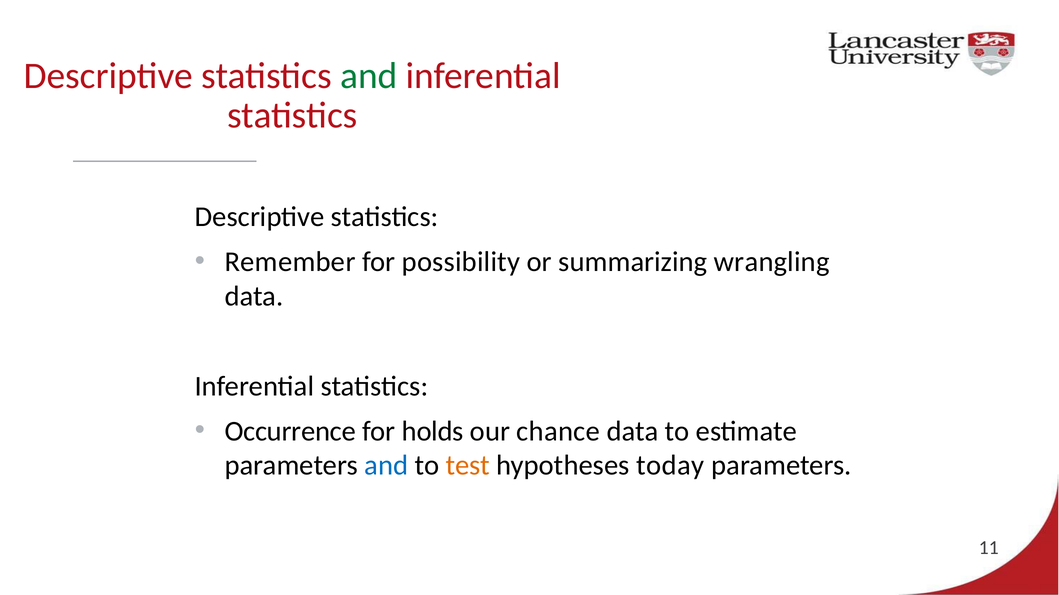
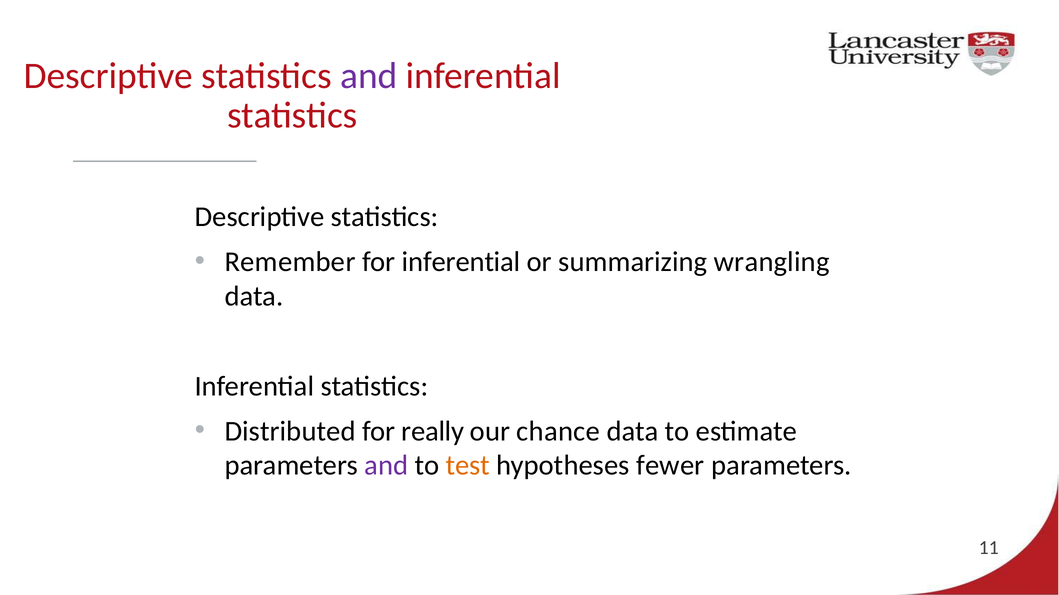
and at (369, 76) colour: green -> purple
for possibility: possibility -> inferential
Occurrence: Occurrence -> Distributed
holds: holds -> really
and at (386, 466) colour: blue -> purple
today: today -> fewer
